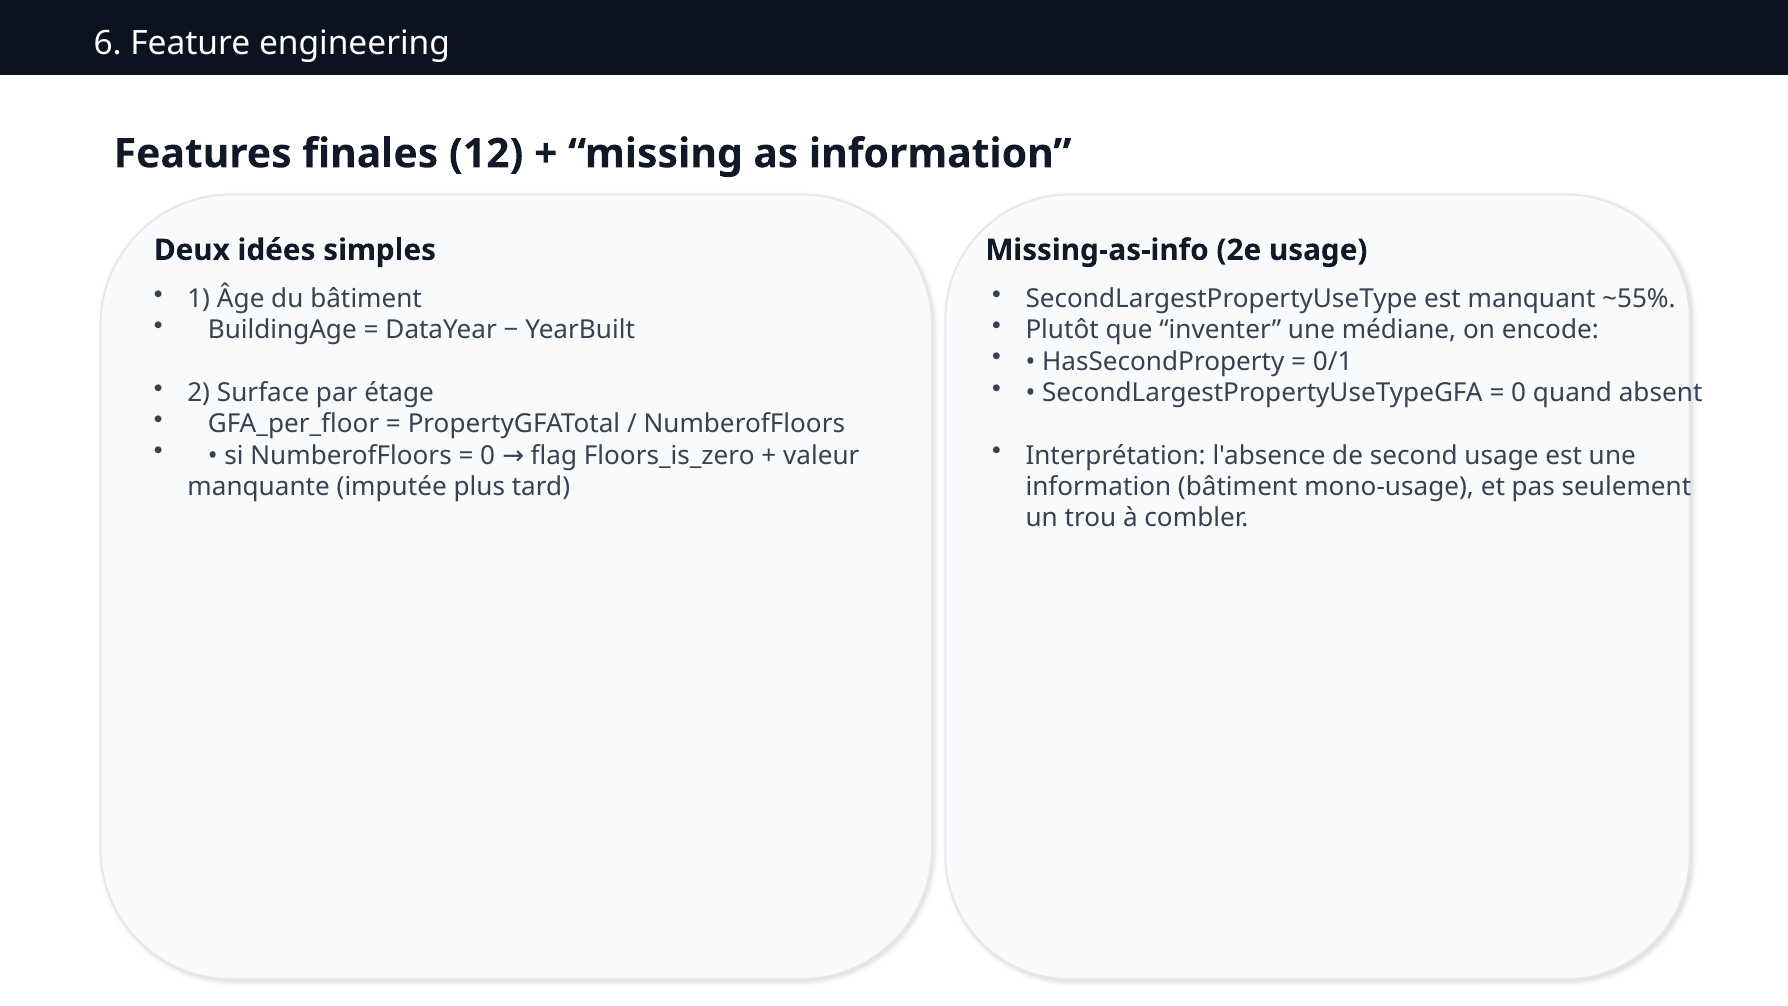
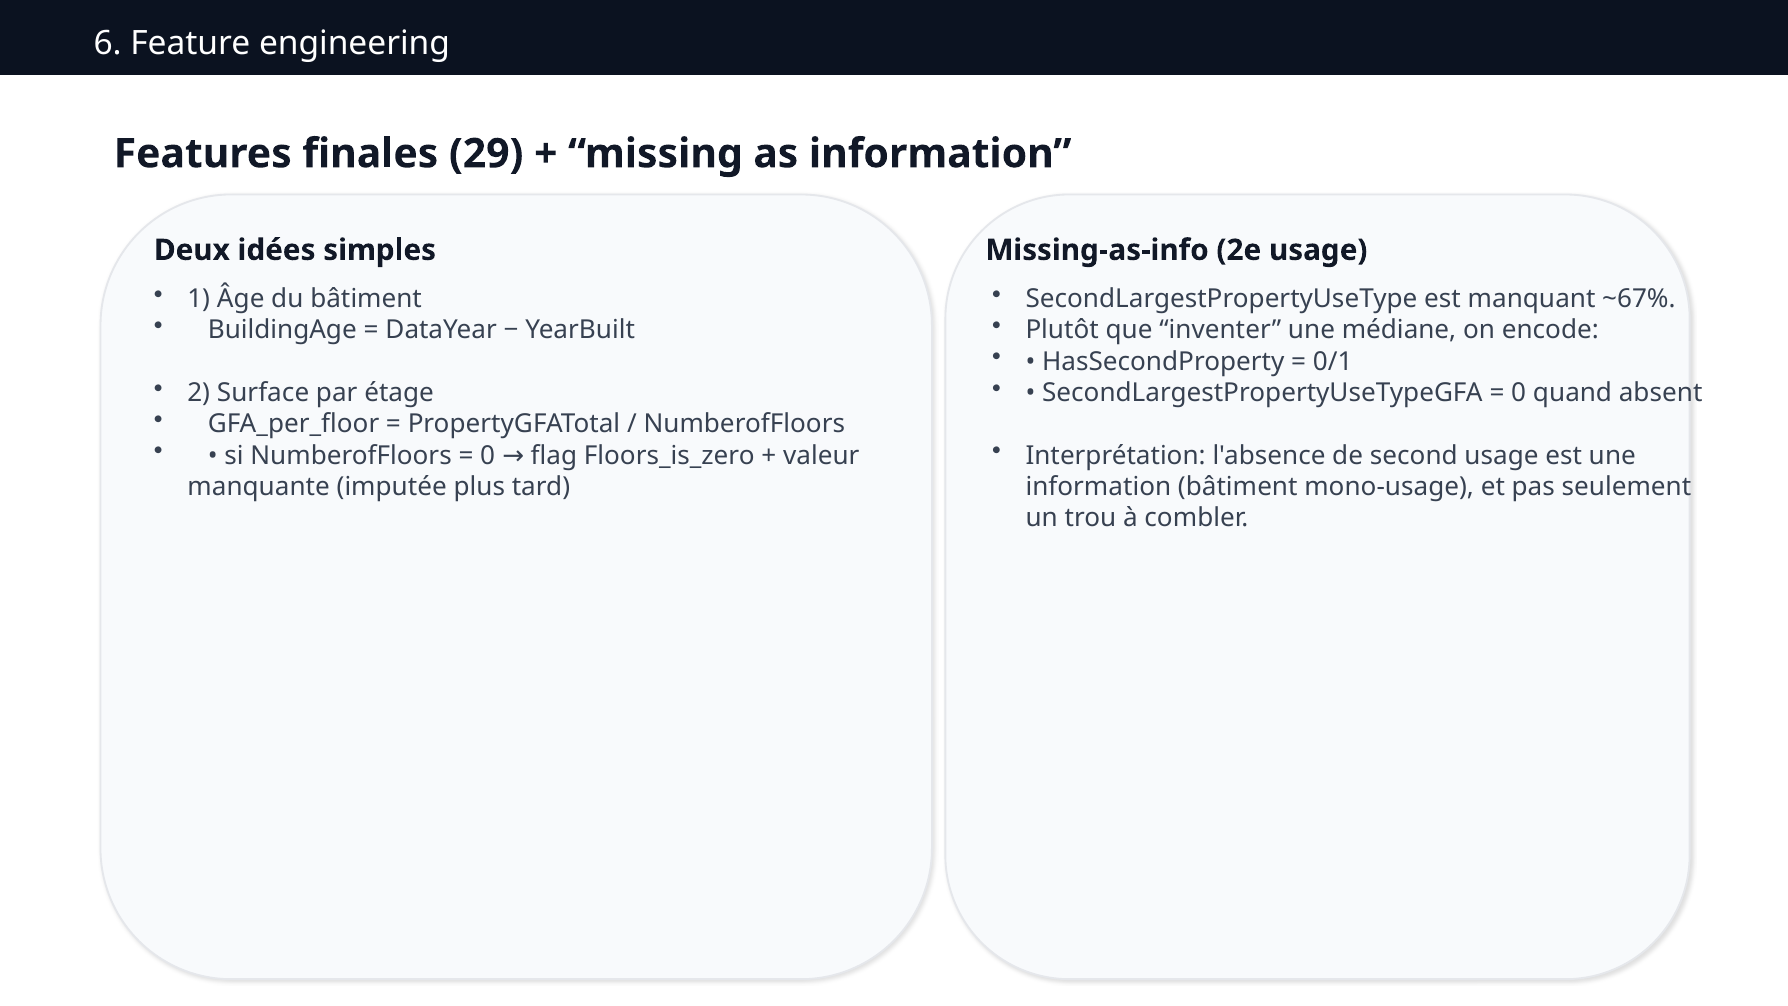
12: 12 -> 29
~55%: ~55% -> ~67%
